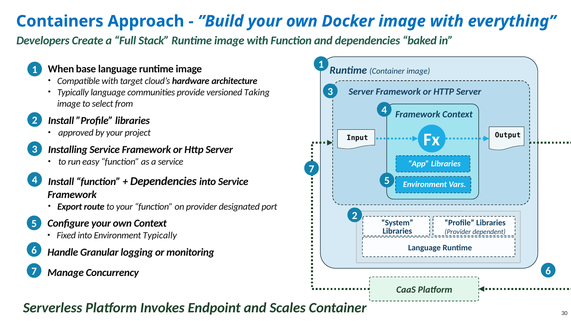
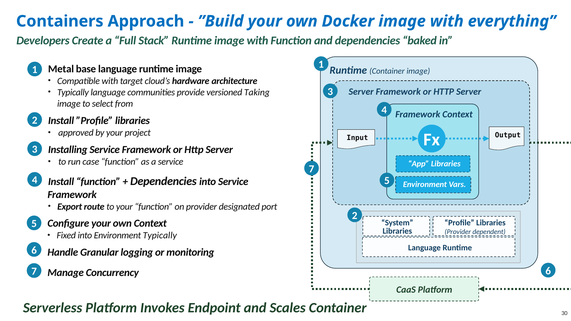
When: When -> Metal
easy: easy -> case
